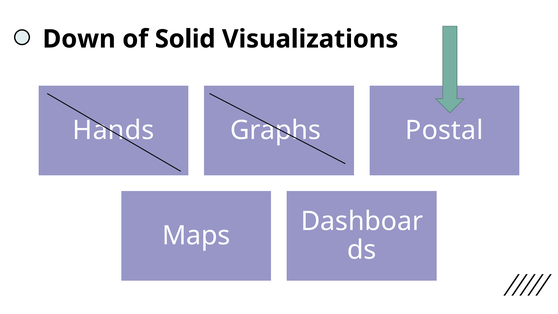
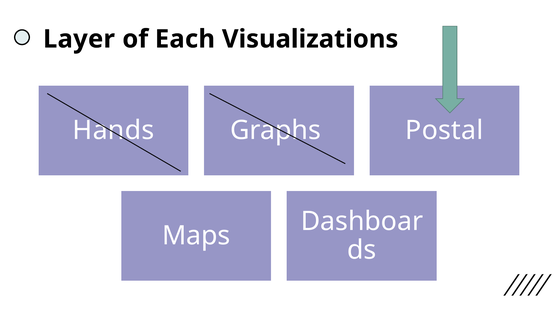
Down: Down -> Layer
Solid: Solid -> Each
